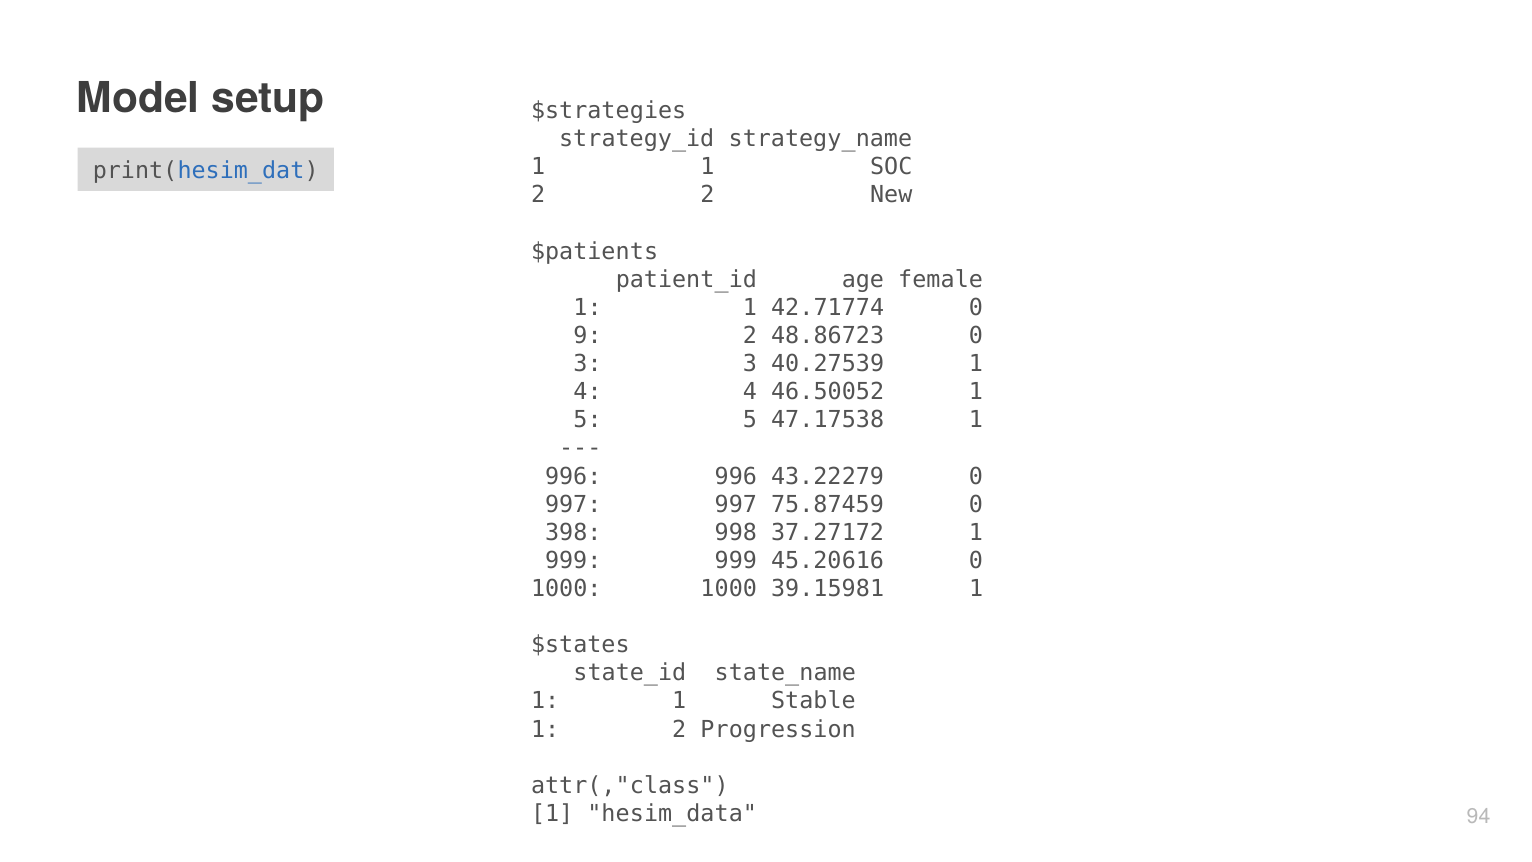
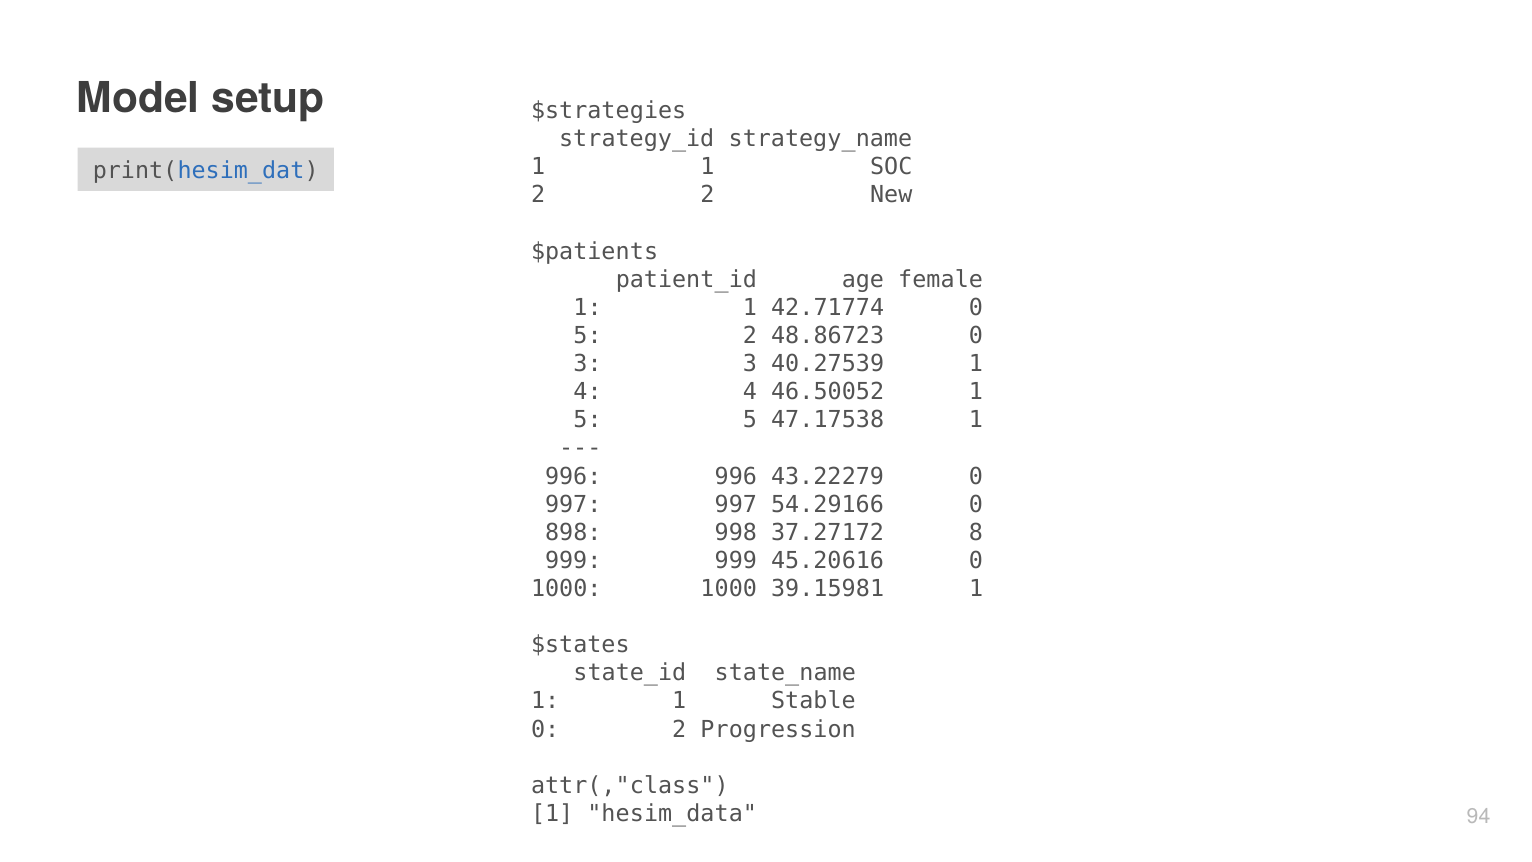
9 at (588, 336): 9 -> 5
75.87459: 75.87459 -> 54.29166
398: 398 -> 898
37.27172 1: 1 -> 8
1 at (545, 729): 1 -> 0
